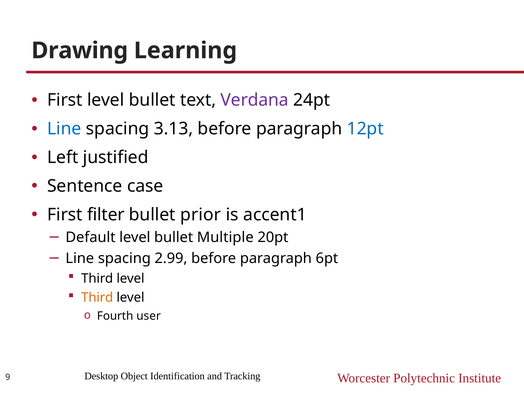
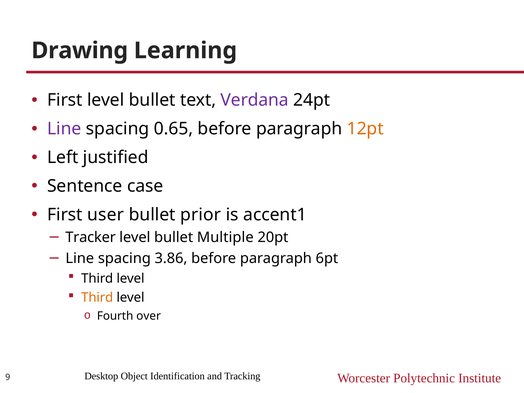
Line at (64, 129) colour: blue -> purple
3.13: 3.13 -> 0.65
12pt colour: blue -> orange
filter: filter -> user
Default: Default -> Tracker
2.99: 2.99 -> 3.86
user: user -> over
